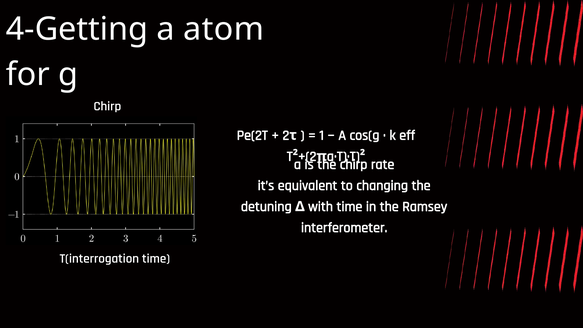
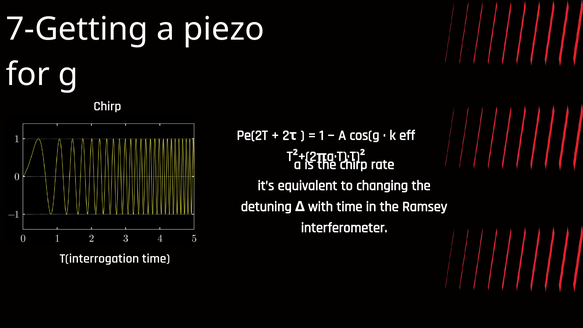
4-Getting: 4-Getting -> 7-Getting
atom: atom -> piezo
